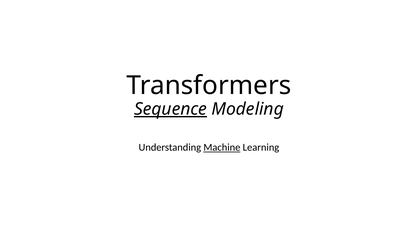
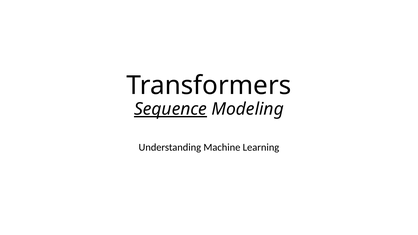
Machine underline: present -> none
